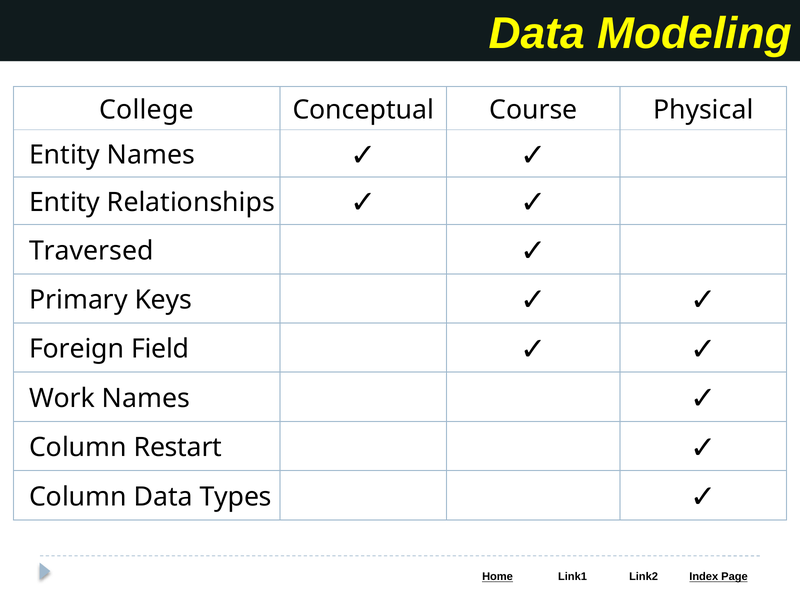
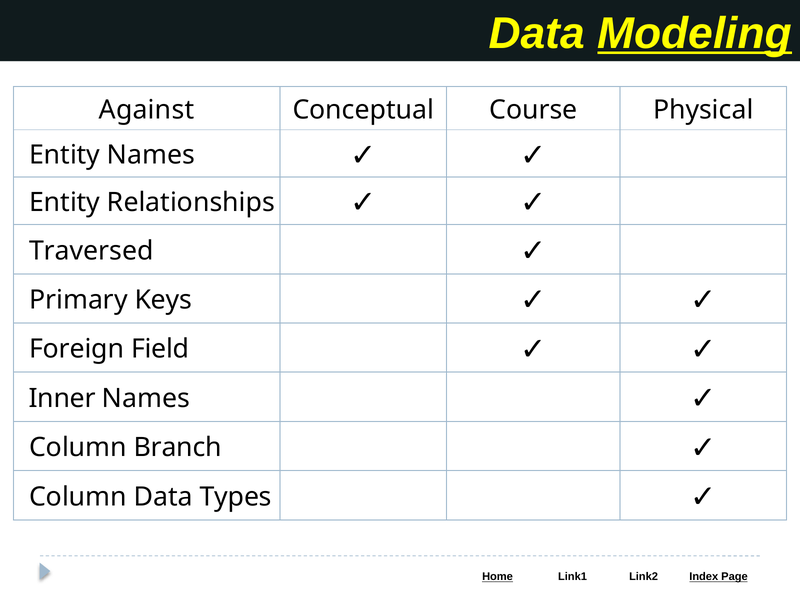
Modeling underline: none -> present
College: College -> Against
Work: Work -> Inner
Restart: Restart -> Branch
